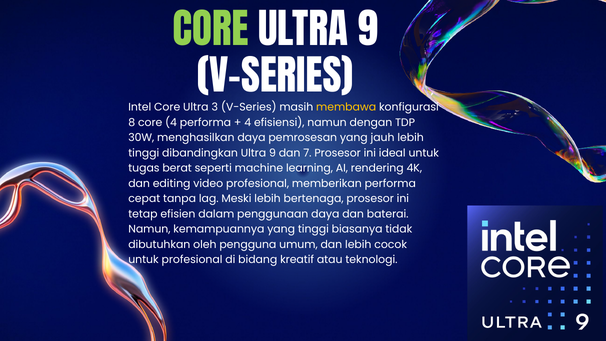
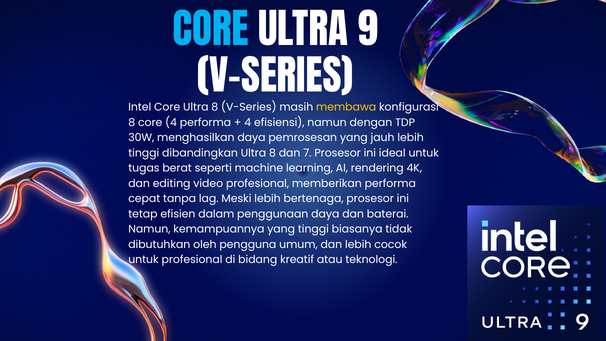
CORE at (211, 32) colour: light green -> light blue
Core Ultra 3: 3 -> 8
dibandingkan Ultra 9: 9 -> 8
